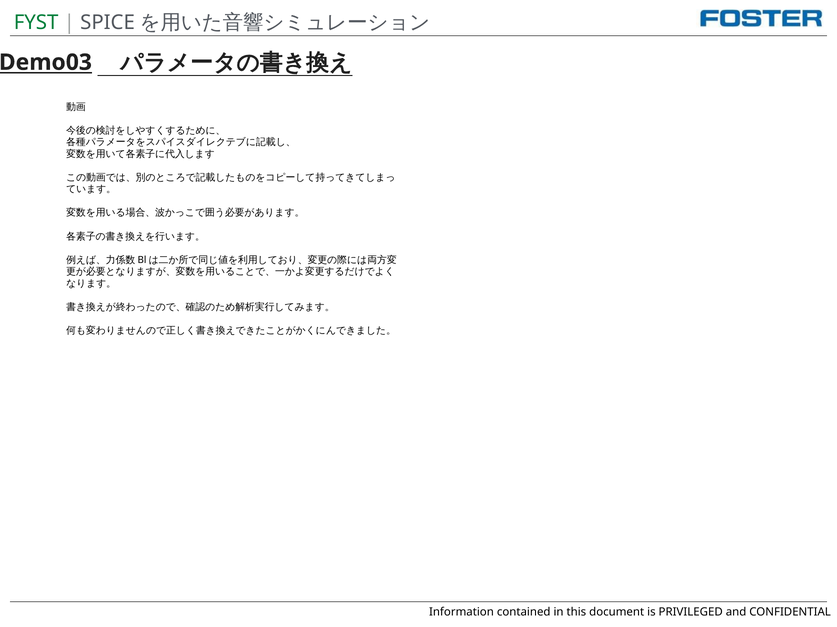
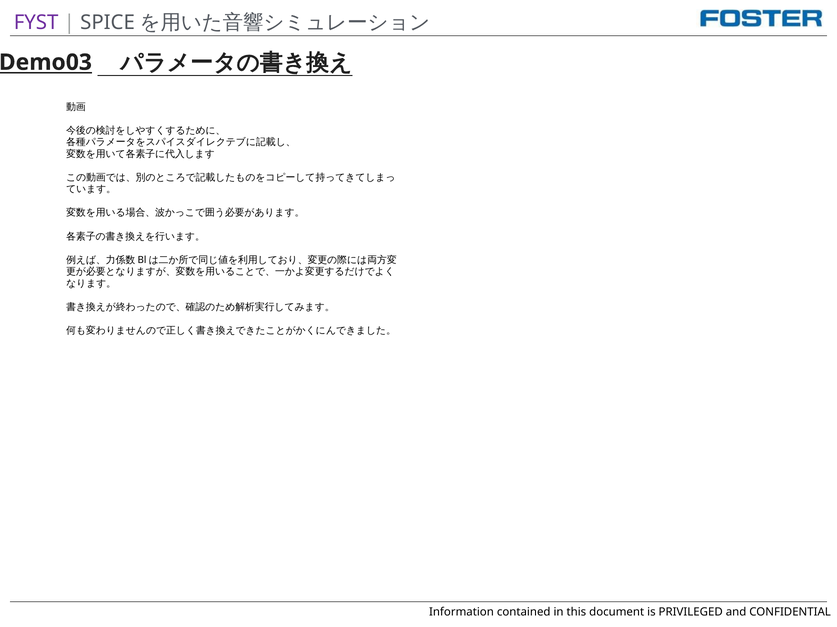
FYST colour: green -> purple
